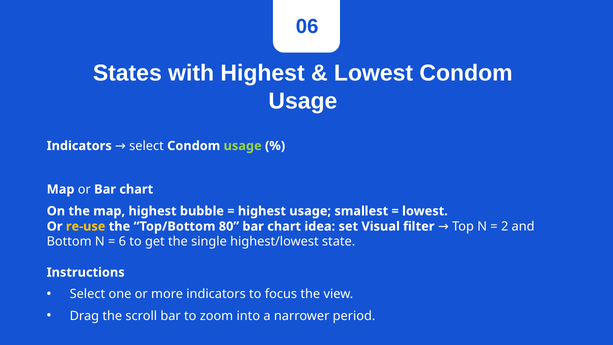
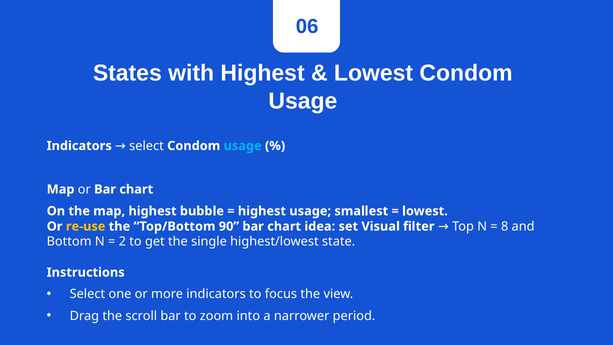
usage at (243, 146) colour: light green -> light blue
80: 80 -> 90
2: 2 -> 8
6: 6 -> 2
